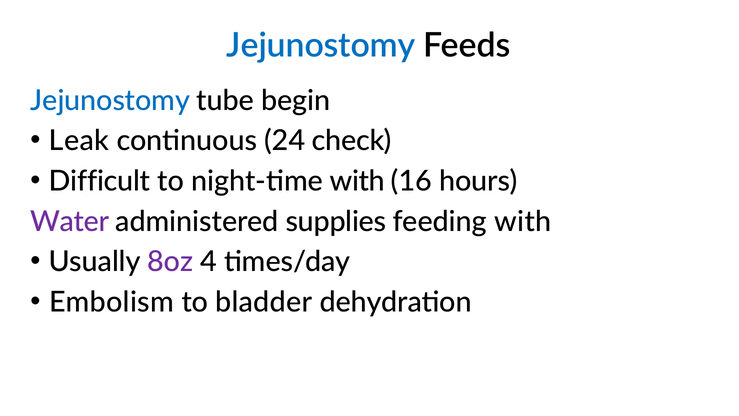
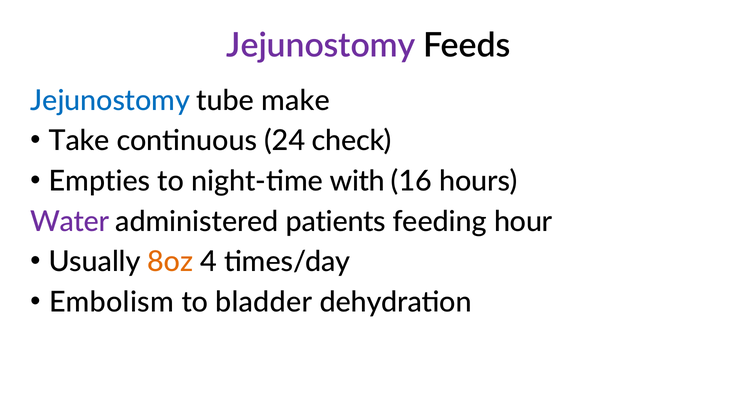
Jejunostomy at (321, 46) colour: blue -> purple
begin: begin -> make
Leak: Leak -> Take
Difficult: Difficult -> Empties
supplies: supplies -> patients
feeding with: with -> hour
8oz colour: purple -> orange
